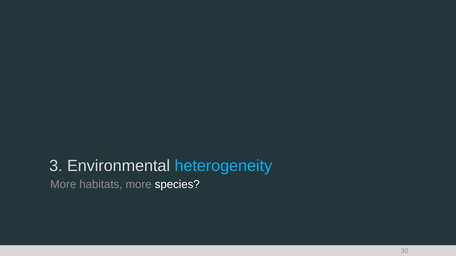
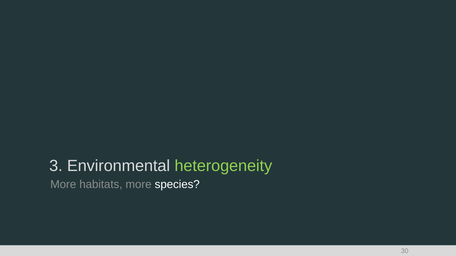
heterogeneity colour: light blue -> light green
